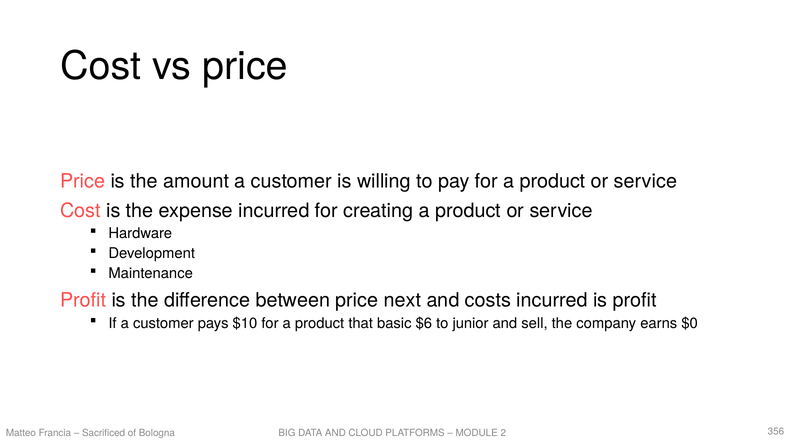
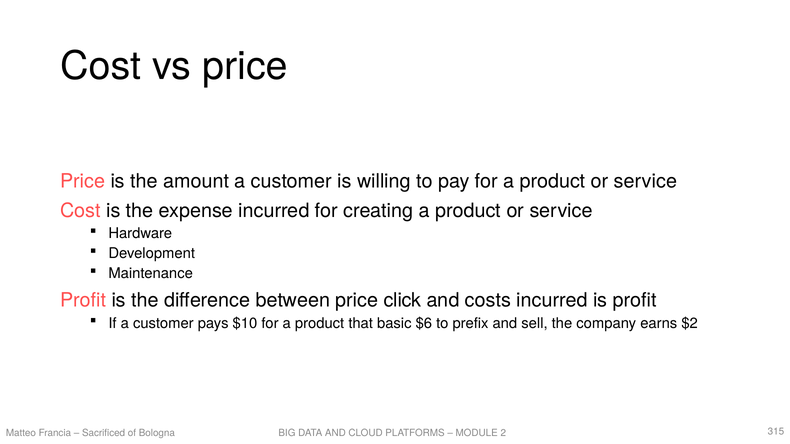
next: next -> click
junior: junior -> prefix
$0: $0 -> $2
356: 356 -> 315
